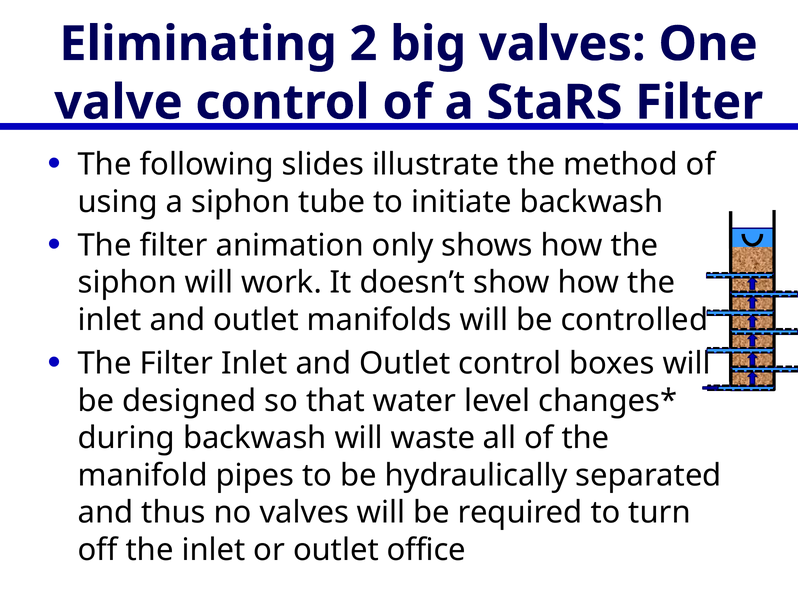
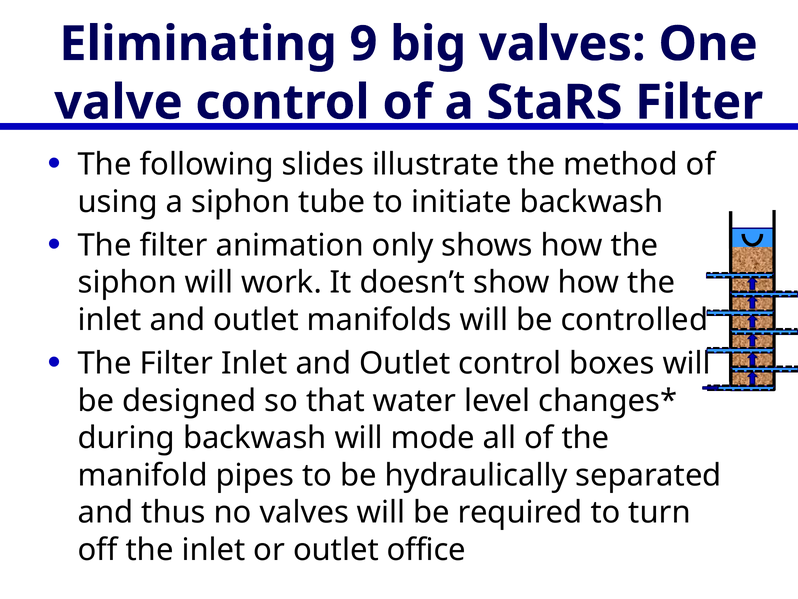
2: 2 -> 9
waste: waste -> mode
